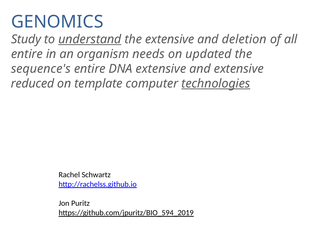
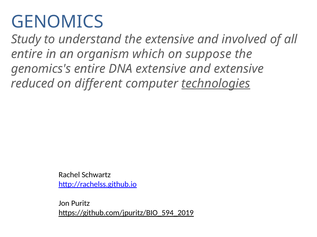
understand underline: present -> none
deletion: deletion -> involved
needs: needs -> which
updated: updated -> suppose
sequence's: sequence's -> genomics's
template: template -> different
